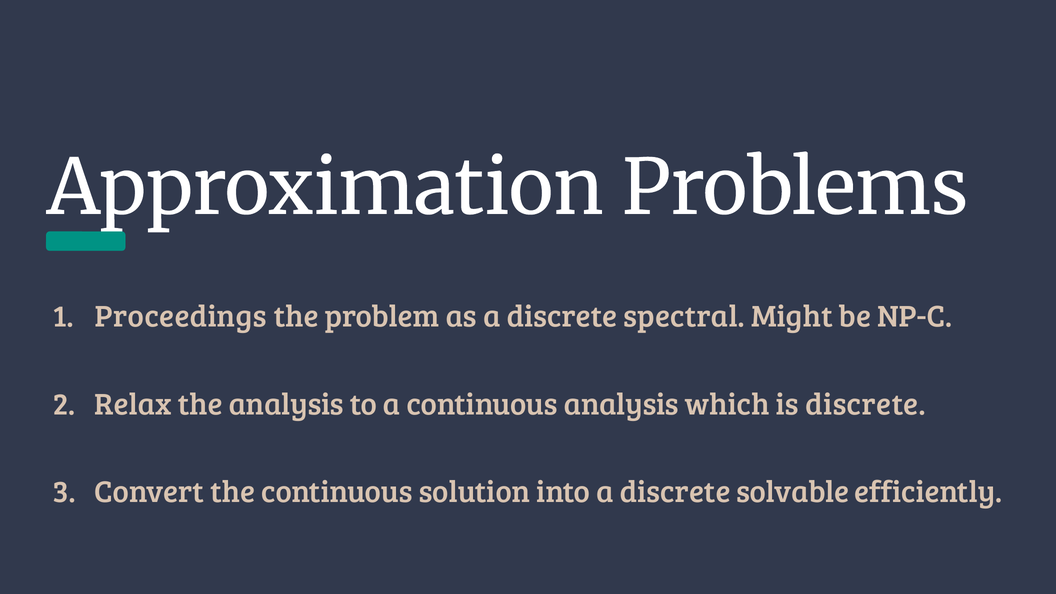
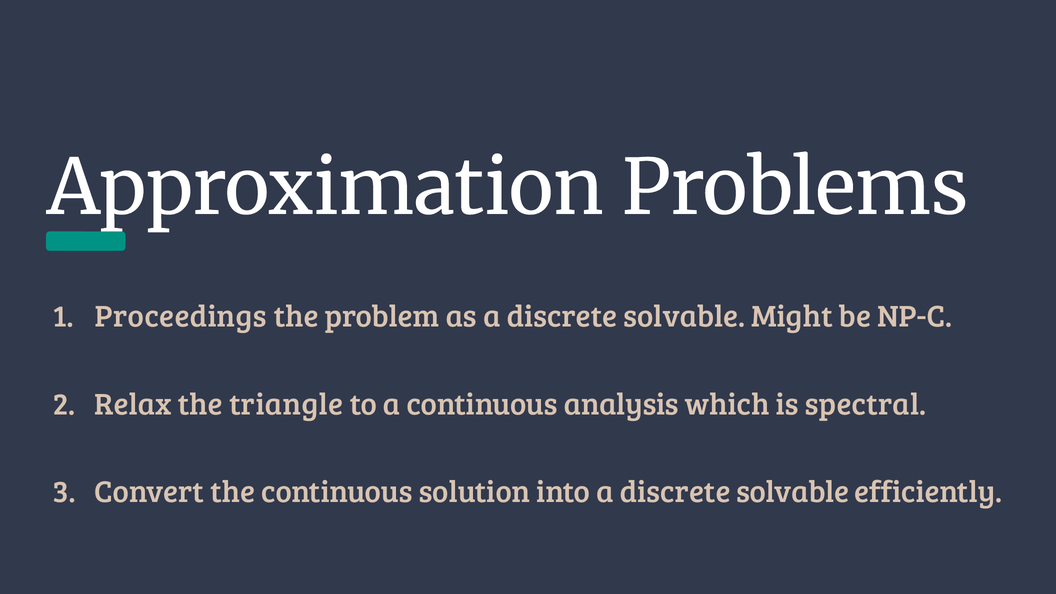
as a discrete spectral: spectral -> solvable
the analysis: analysis -> triangle
is discrete: discrete -> spectral
